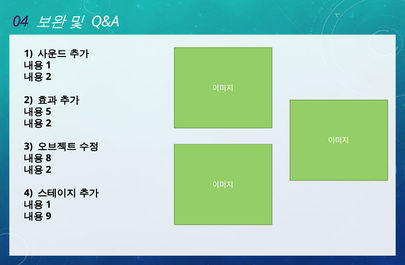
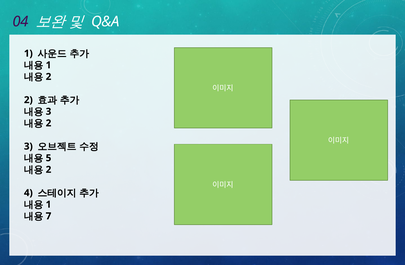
5 at (49, 112): 5 -> 3
8: 8 -> 5
9: 9 -> 7
